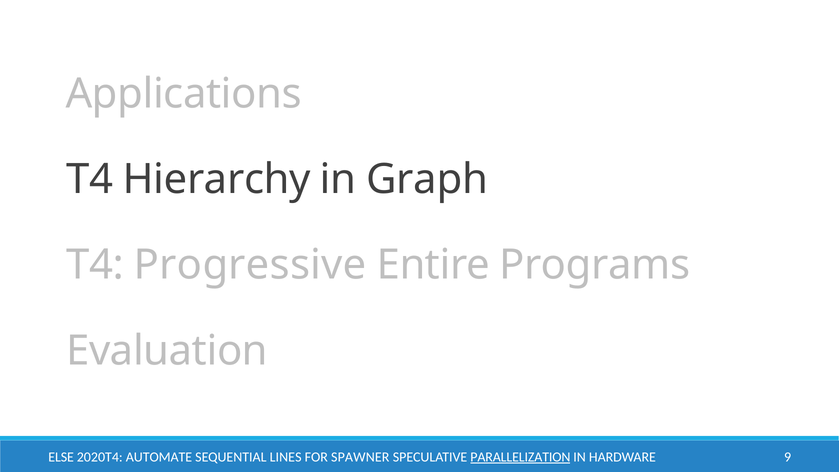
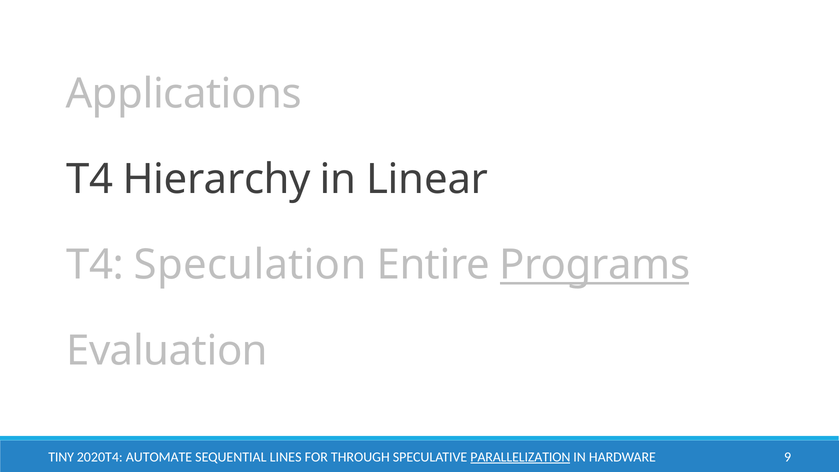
Graph: Graph -> Linear
Progressive: Progressive -> Speculation
Programs underline: none -> present
ELSE: ELSE -> TINY
SPAWNER: SPAWNER -> THROUGH
